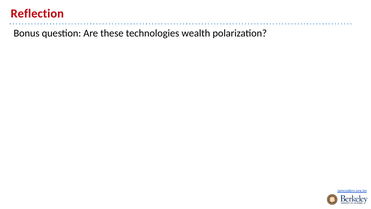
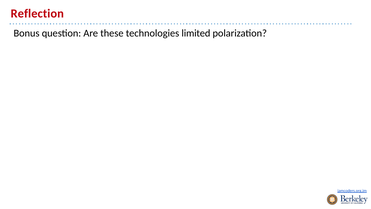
wealth: wealth -> limited
